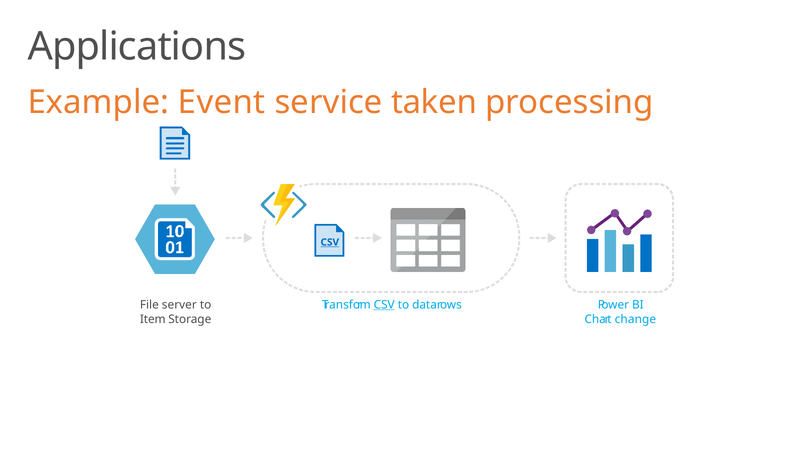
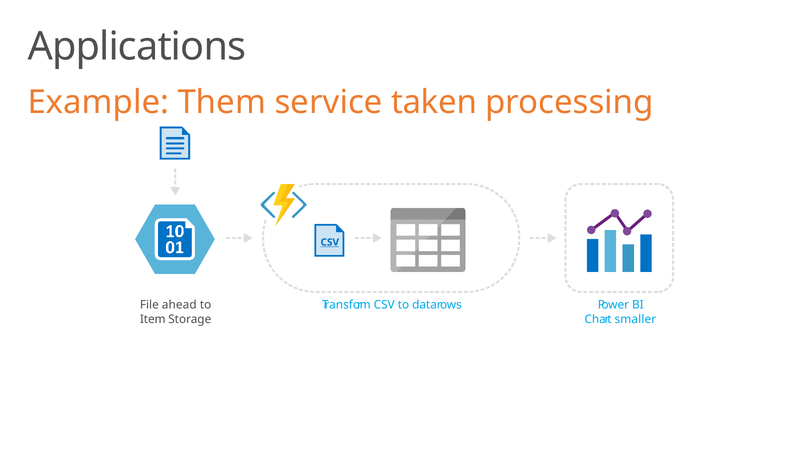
Event: Event -> Them
server: server -> ahead
CSV at (384, 305) underline: present -> none
change: change -> smaller
